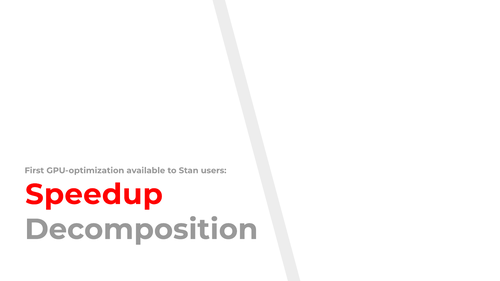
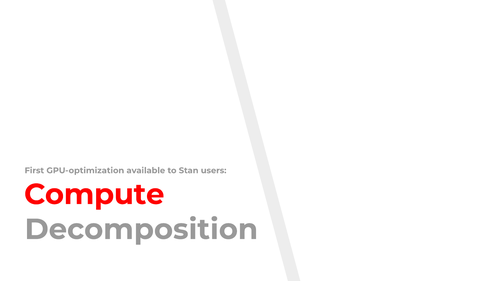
Speedup: Speedup -> Compute
